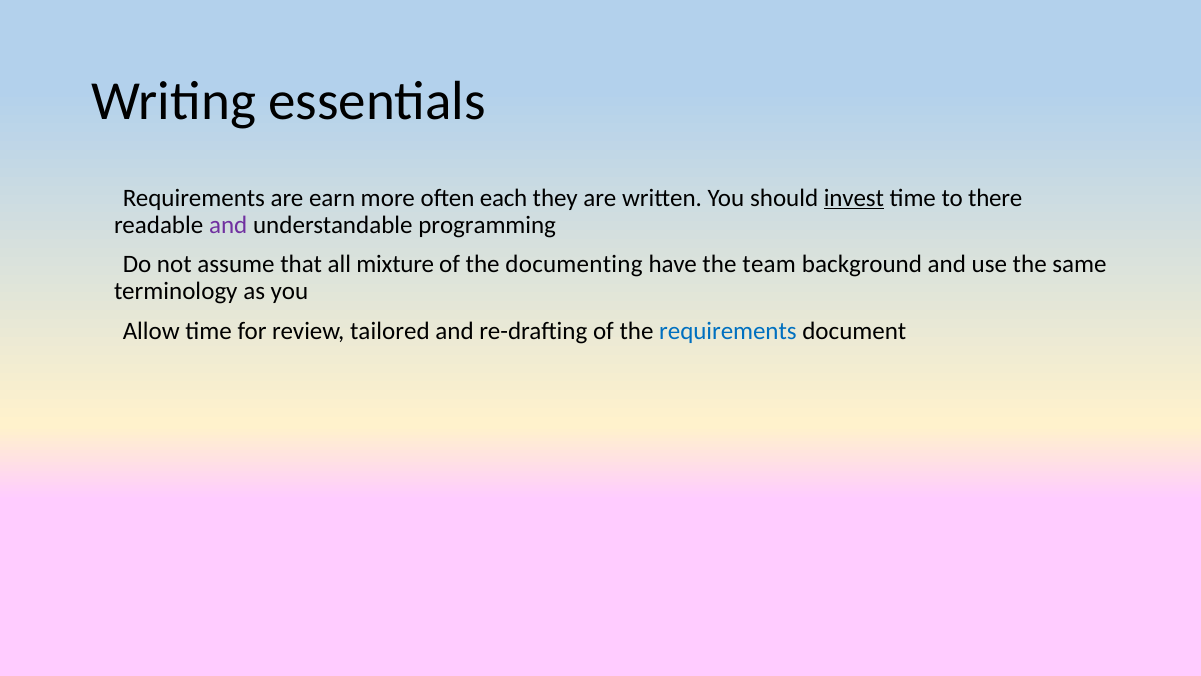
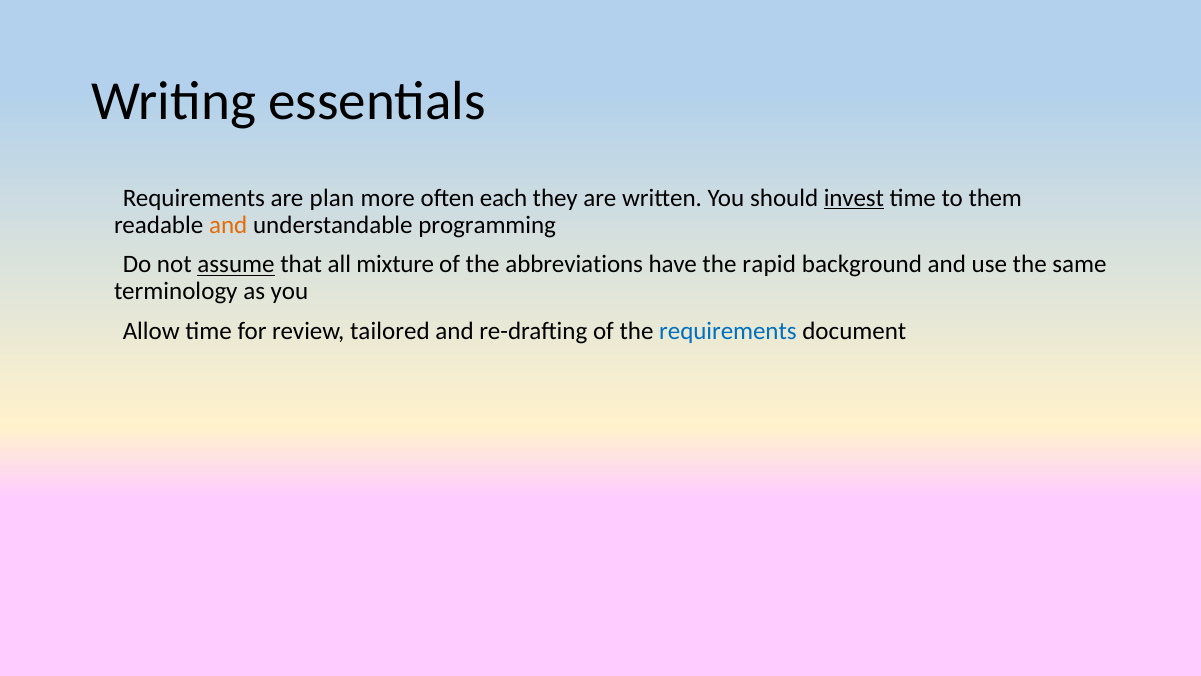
earn: earn -> plan
there: there -> them
and at (228, 225) colour: purple -> orange
assume underline: none -> present
documenting: documenting -> abbreviations
team: team -> rapid
